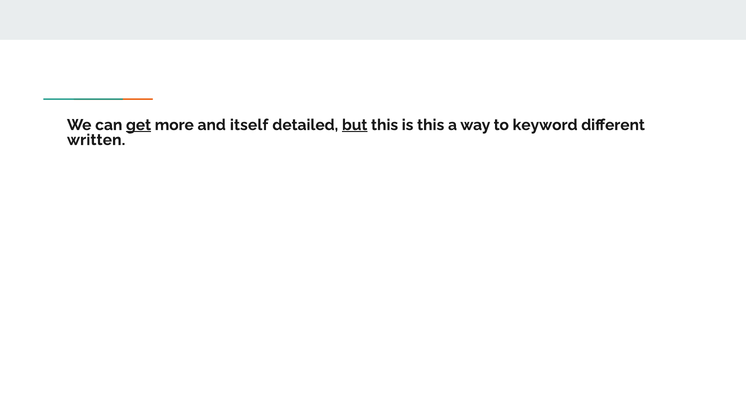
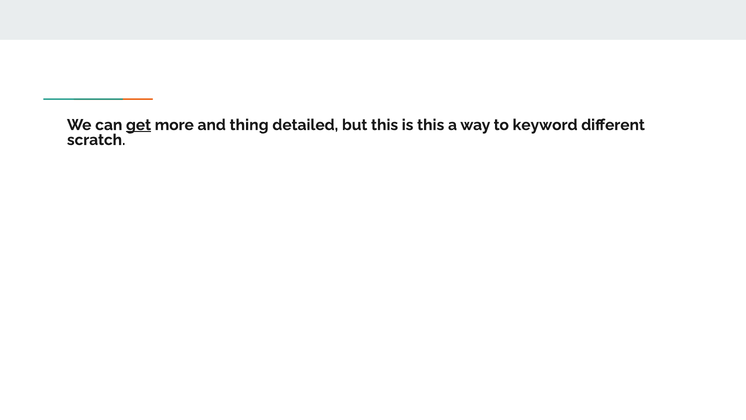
itself: itself -> thing
but underline: present -> none
written: written -> scratch
